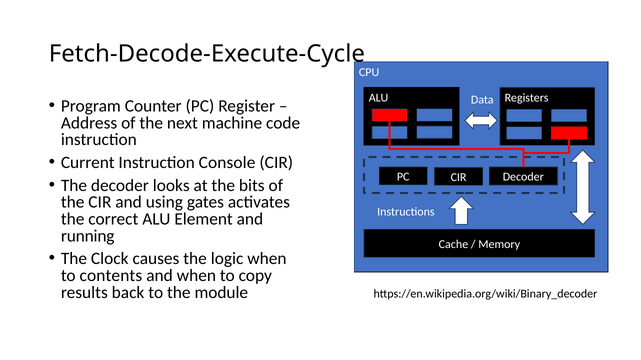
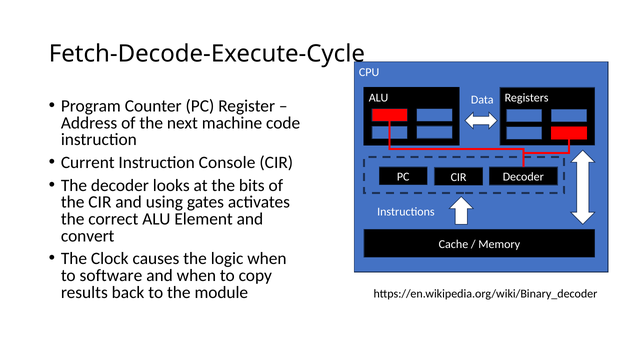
running: running -> convert
contents: contents -> software
